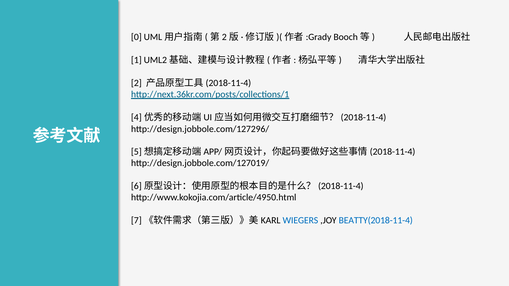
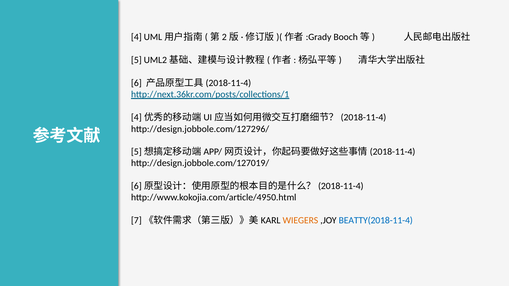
0: 0 -> 4
1: 1 -> 5
2: 2 -> 6
WIEGERS colour: blue -> orange
